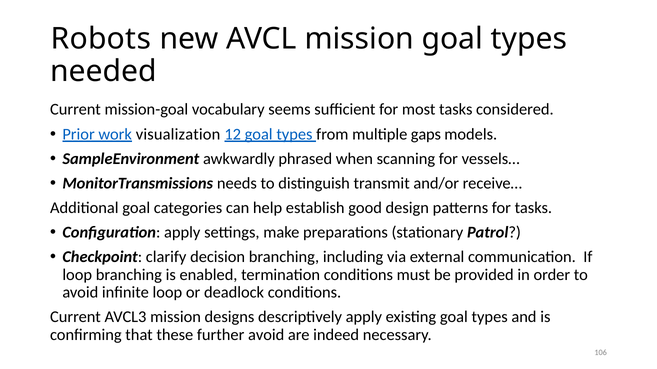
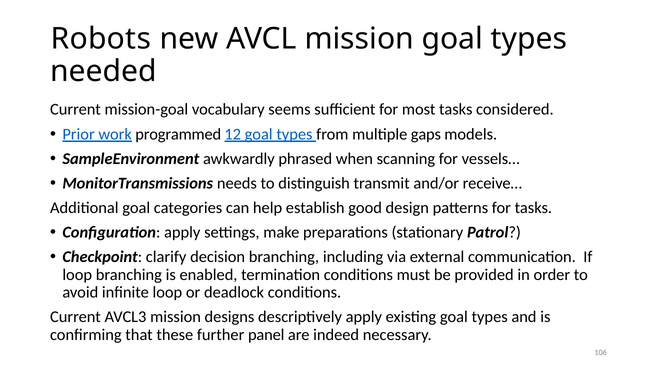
visualization: visualization -> programmed
further avoid: avoid -> panel
